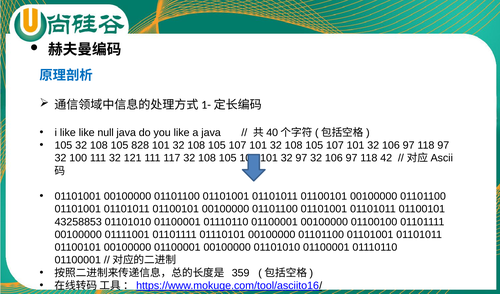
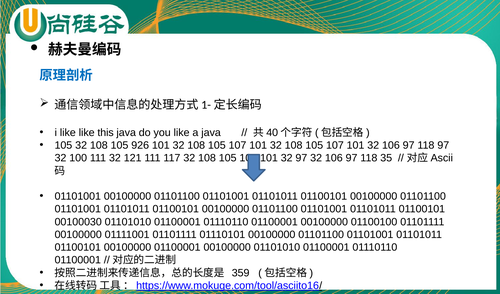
null: null -> this
828: 828 -> 926
42: 42 -> 35
43258853: 43258853 -> 00100030
